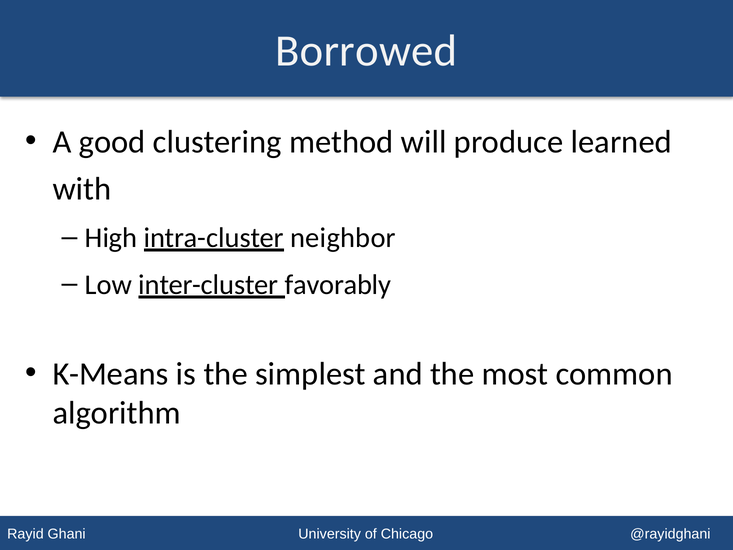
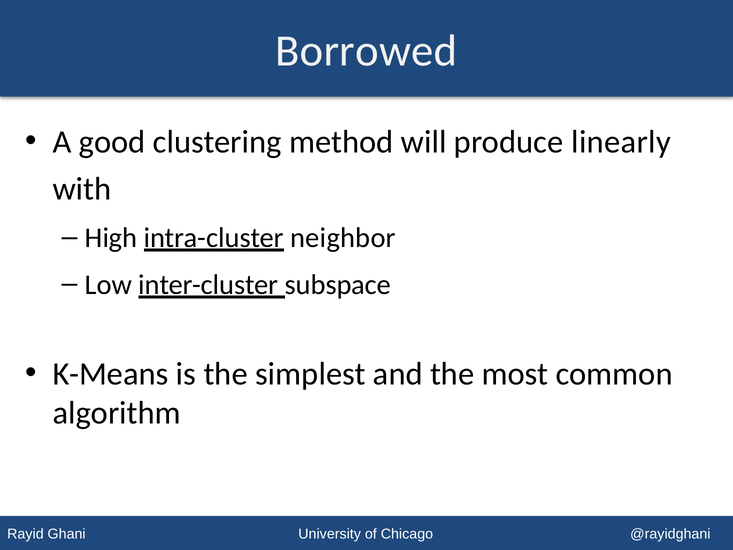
learned: learned -> linearly
favorably: favorably -> subspace
